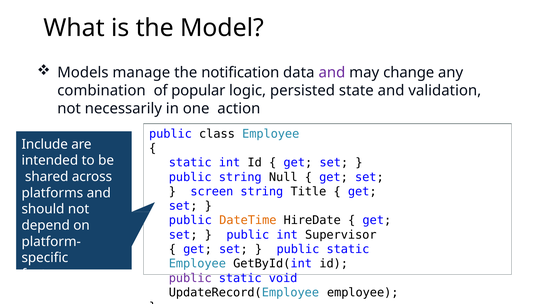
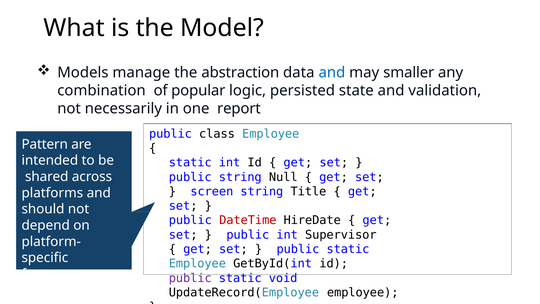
notification: notification -> abstraction
and at (332, 73) colour: purple -> blue
change: change -> smaller
action: action -> report
Include: Include -> Pattern
DateTime colour: orange -> red
